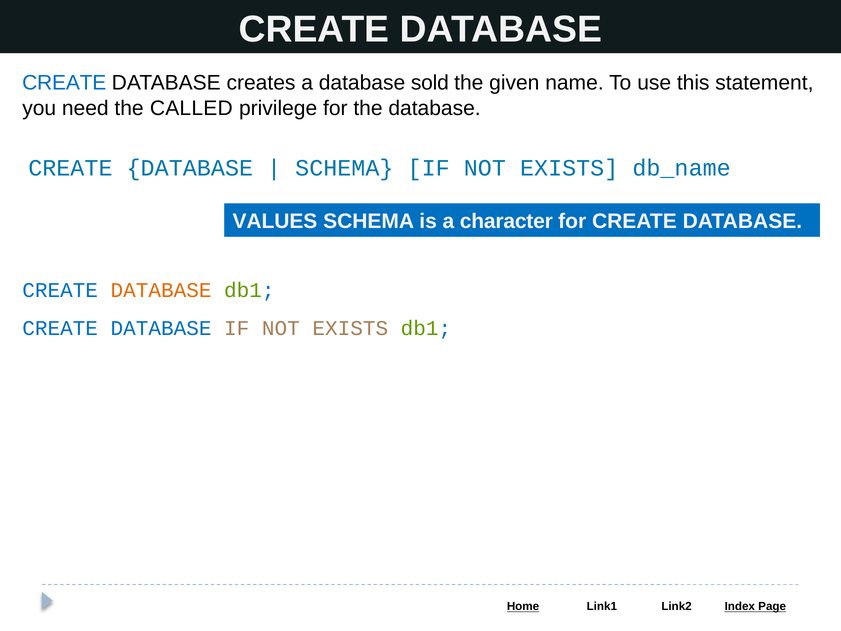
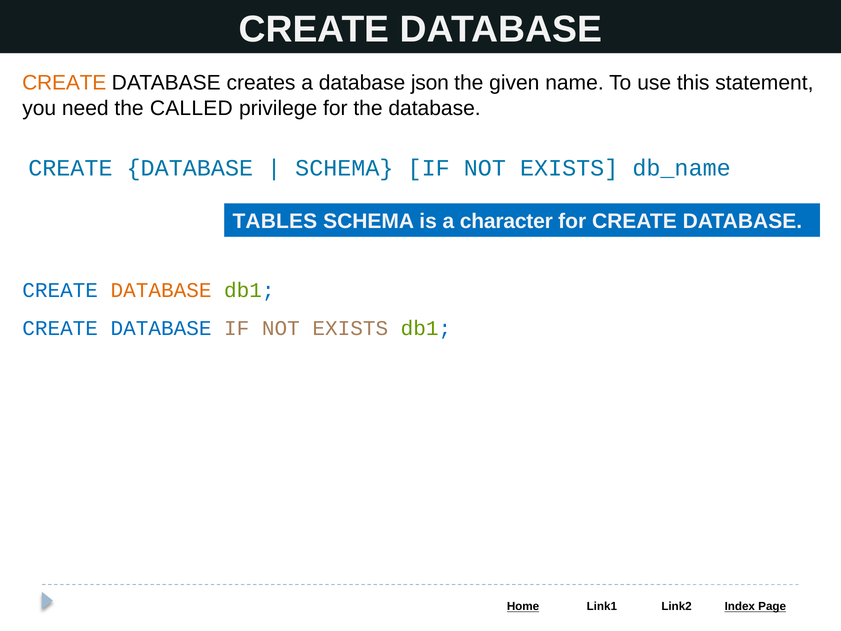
CREATE at (64, 83) colour: blue -> orange
sold: sold -> json
VALUES: VALUES -> TABLES
